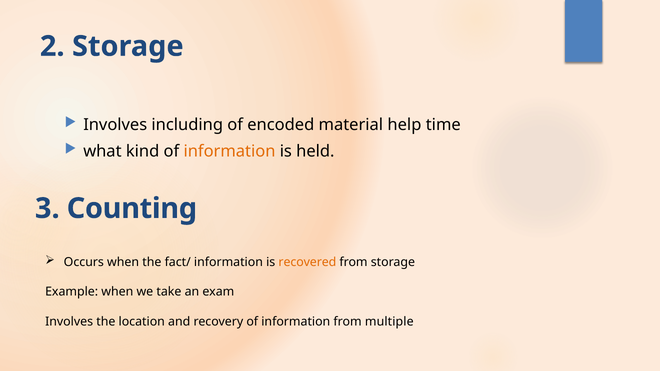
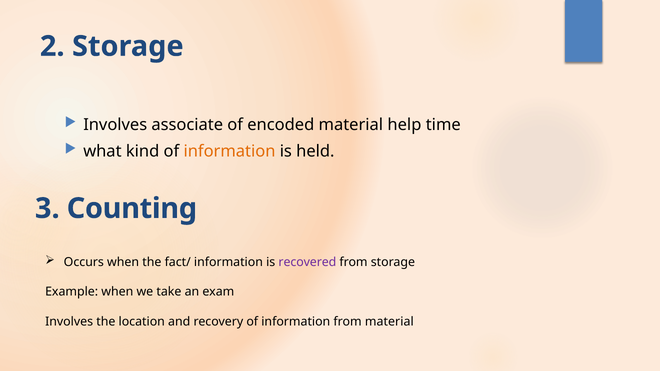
including: including -> associate
recovered colour: orange -> purple
from multiple: multiple -> material
